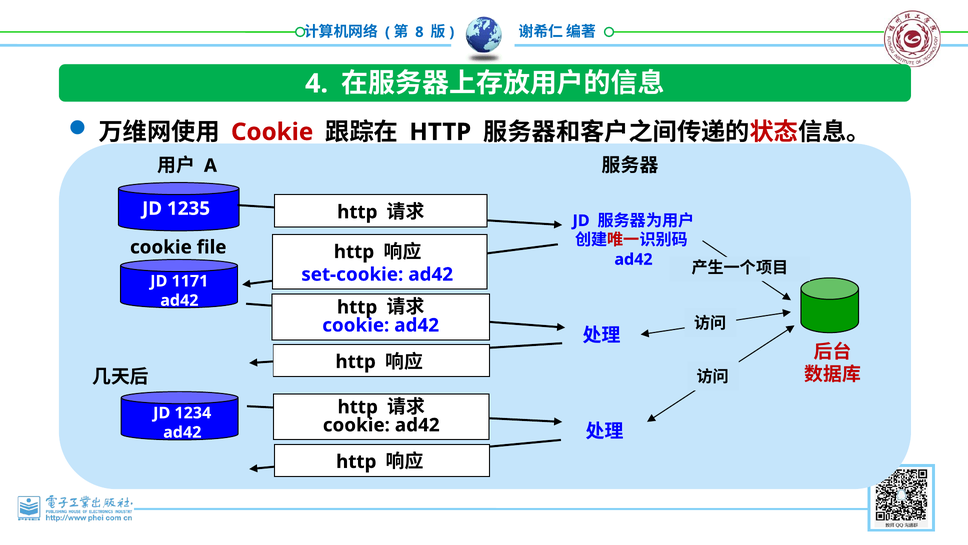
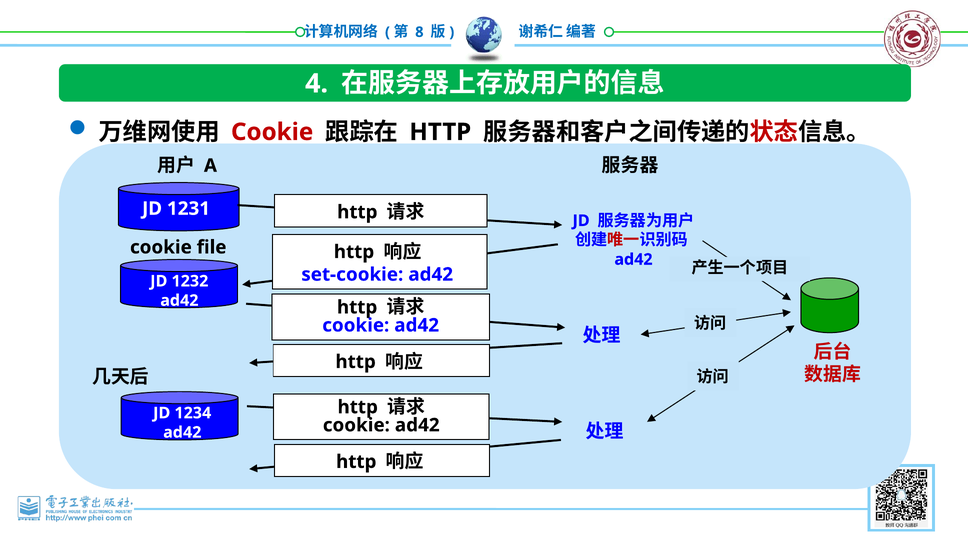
1235: 1235 -> 1231
1171: 1171 -> 1232
